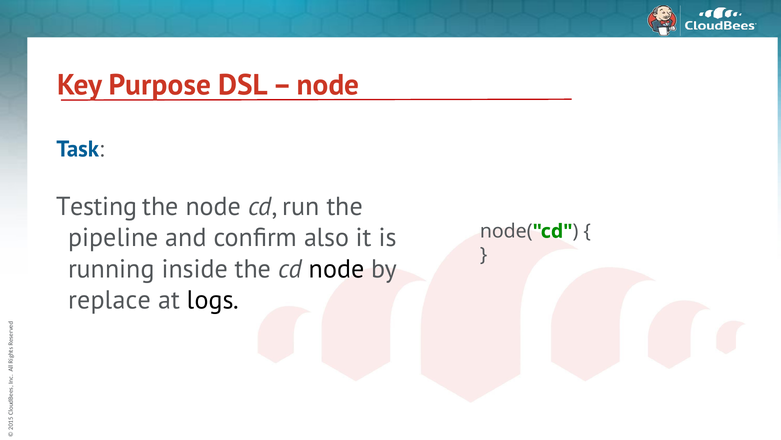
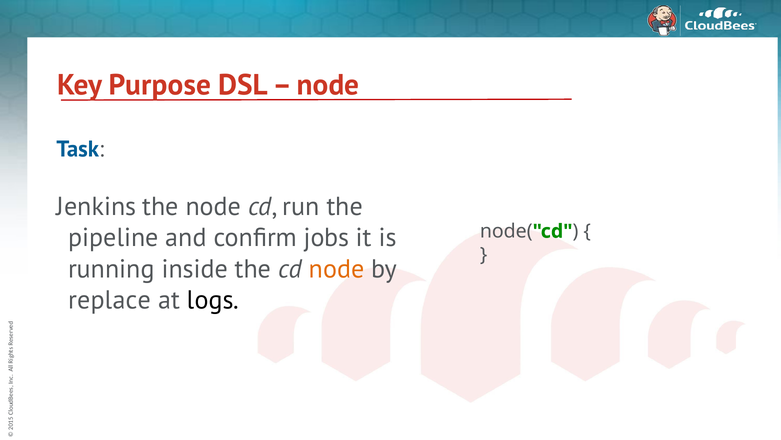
Testing: Testing -> Jenkins
also: also -> jobs
node at (337, 269) colour: black -> orange
